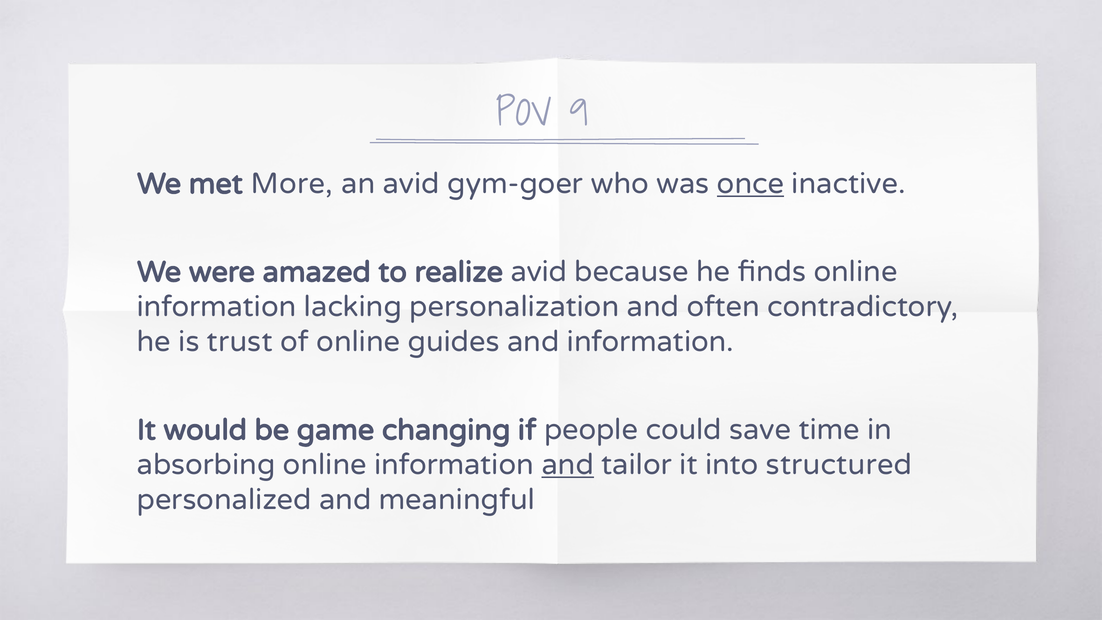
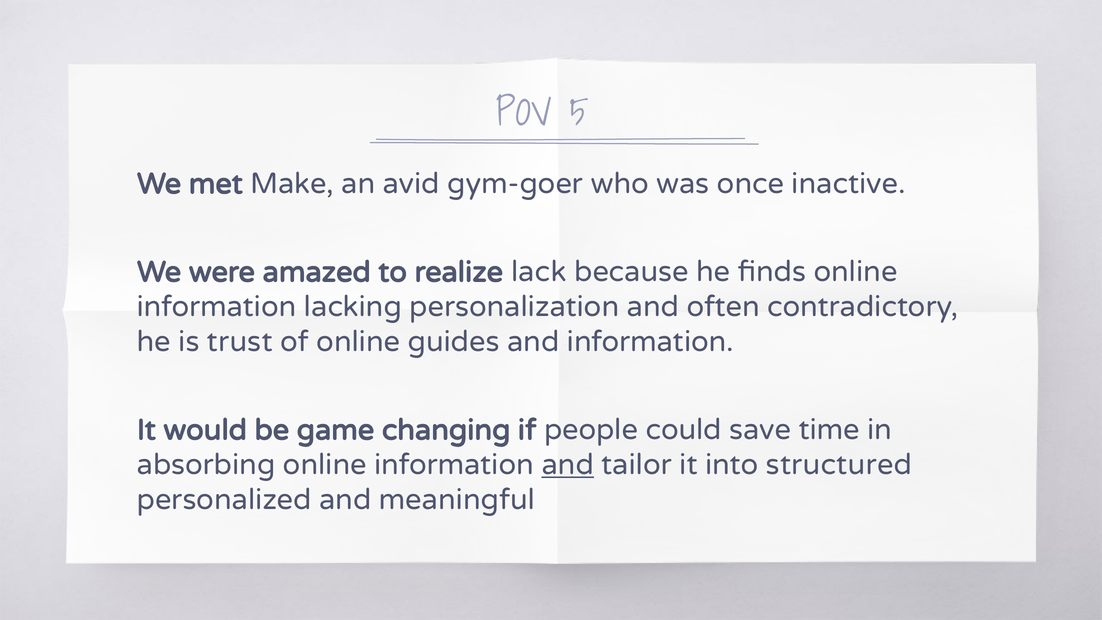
9: 9 -> 5
More: More -> Make
once underline: present -> none
realize avid: avid -> lack
